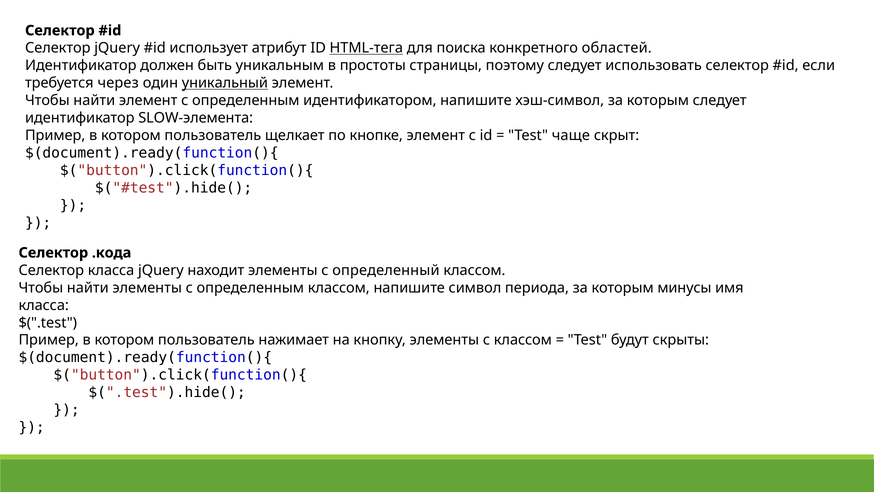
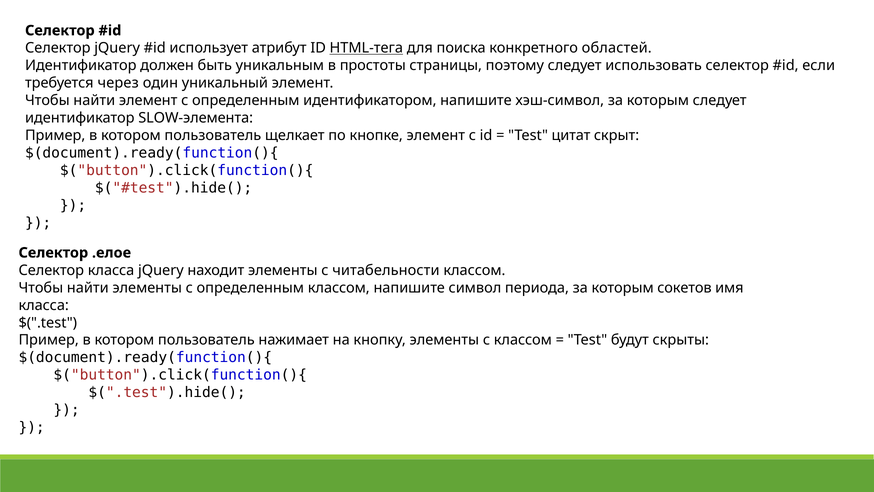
уникальный underline: present -> none
чаще: чаще -> цитат
.кода: .кода -> .елое
определенный: определенный -> читабельности
минусы: минусы -> сокетов
